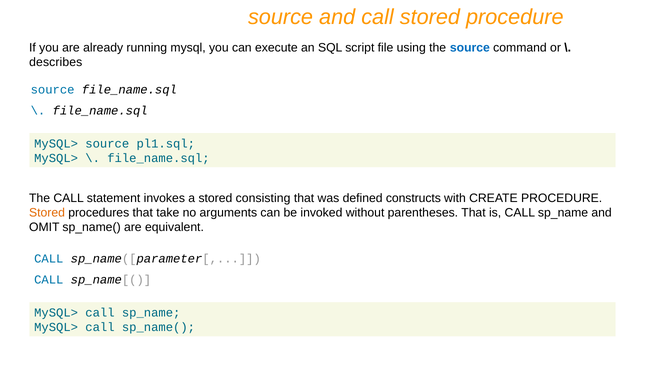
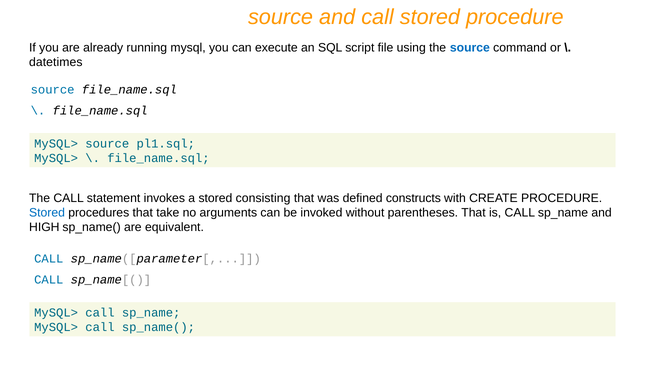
describes: describes -> datetimes
Stored at (47, 213) colour: orange -> blue
OMIT: OMIT -> HIGH
